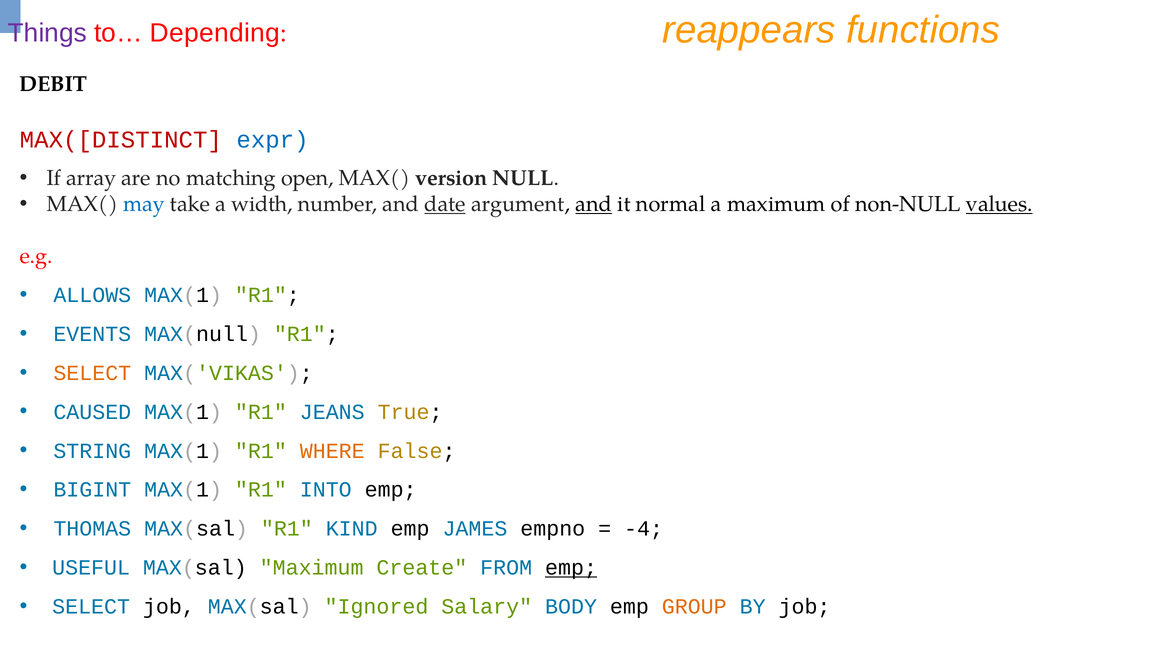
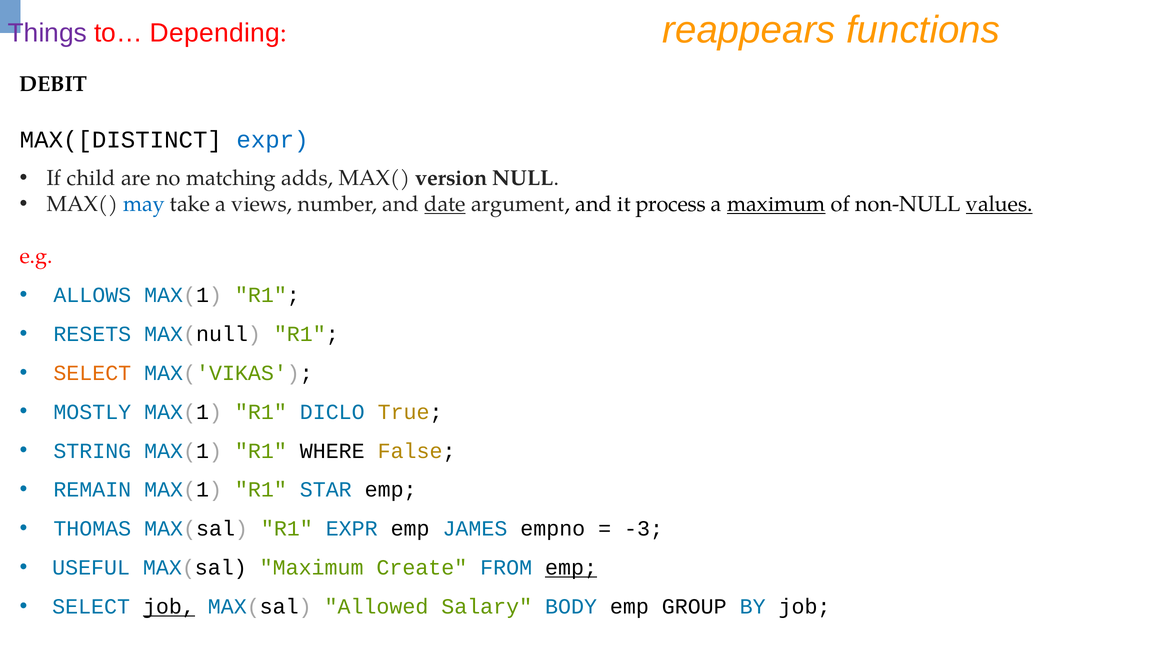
MAX([DISTINCT colour: red -> black
array: array -> child
open: open -> adds
width: width -> views
and at (594, 204) underline: present -> none
normal: normal -> process
maximum at (776, 204) underline: none -> present
EVENTS: EVENTS -> RESETS
CAUSED: CAUSED -> MOSTLY
JEANS: JEANS -> DICLO
WHERE colour: orange -> black
BIGINT: BIGINT -> REMAIN
INTO: INTO -> STAR
R1 KIND: KIND -> EXPR
-4: -4 -> -3
job at (169, 606) underline: none -> present
Ignored: Ignored -> Allowed
GROUP colour: orange -> black
